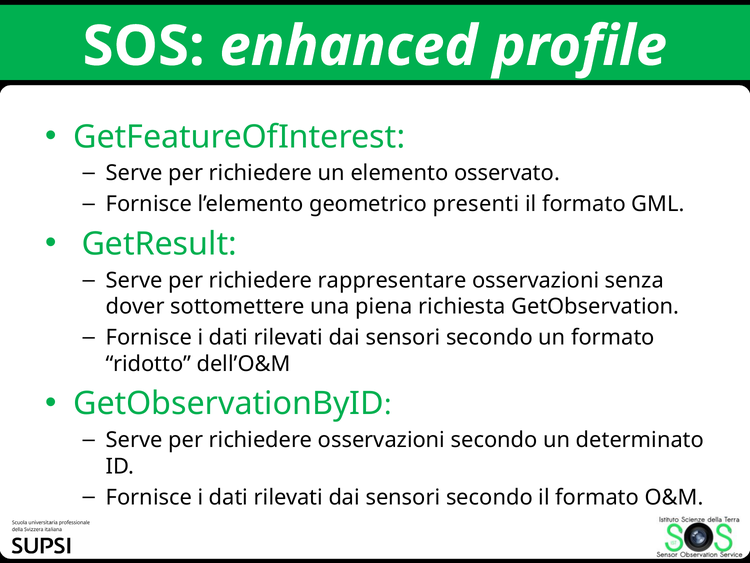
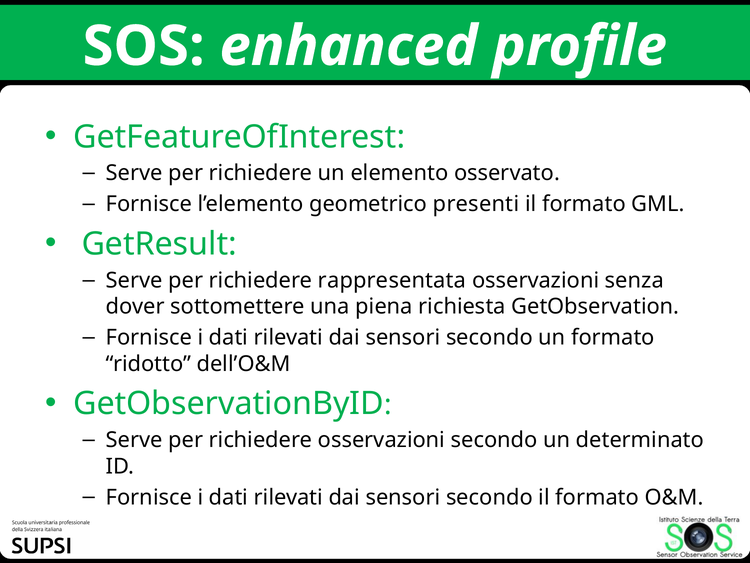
rappresentare: rappresentare -> rappresentata
